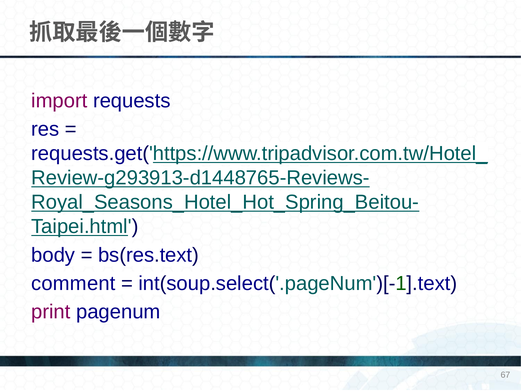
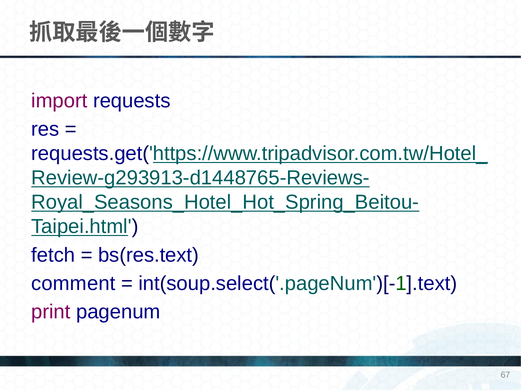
body: body -> fetch
